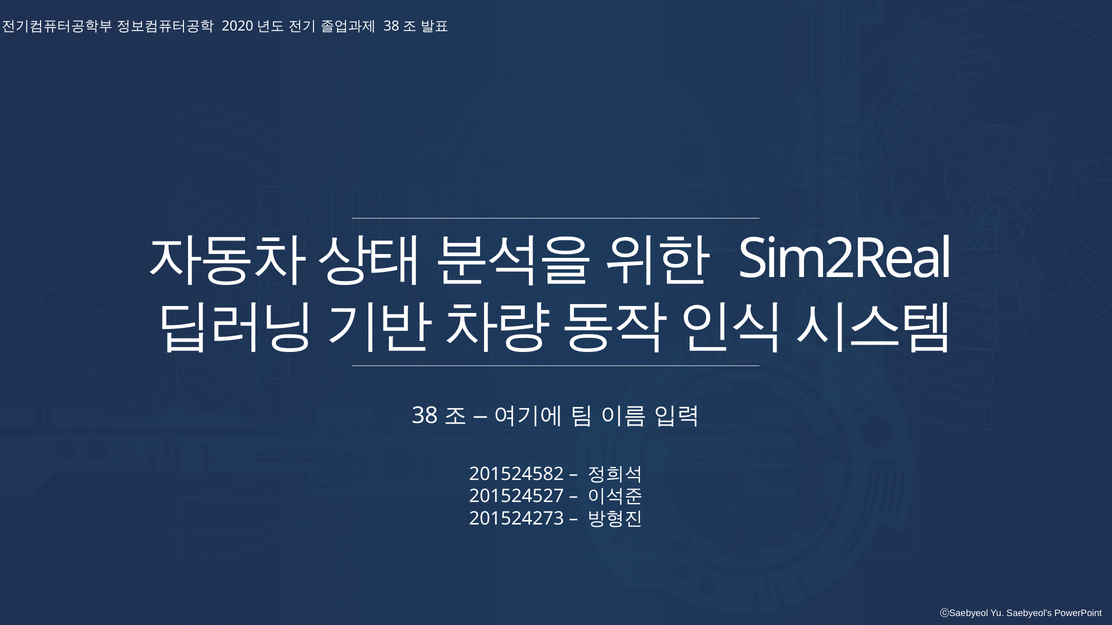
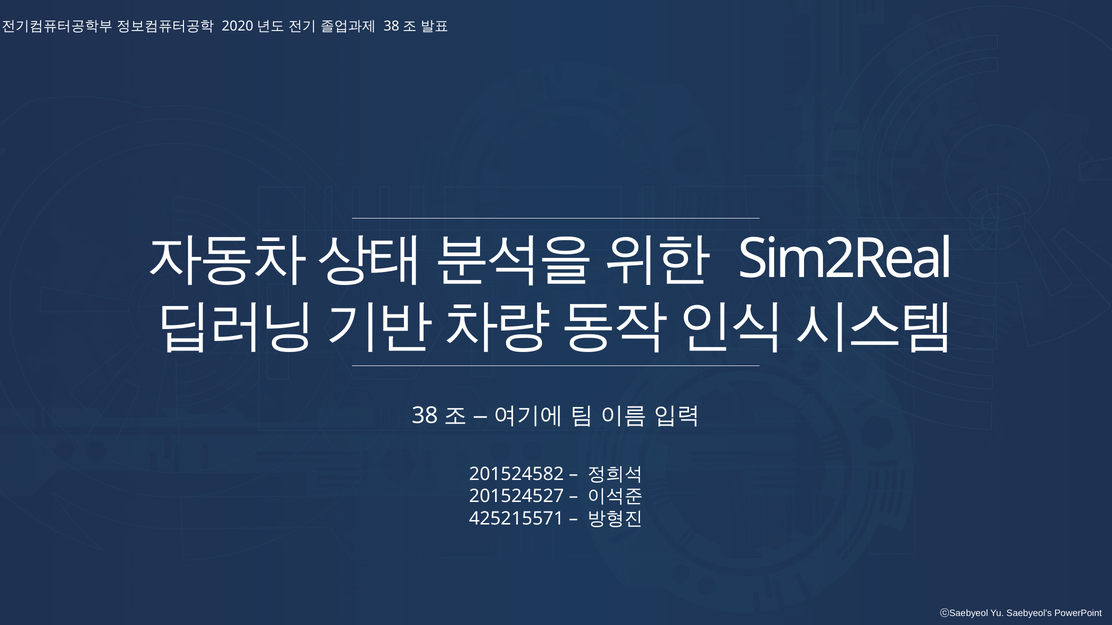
201524273: 201524273 -> 425215571
